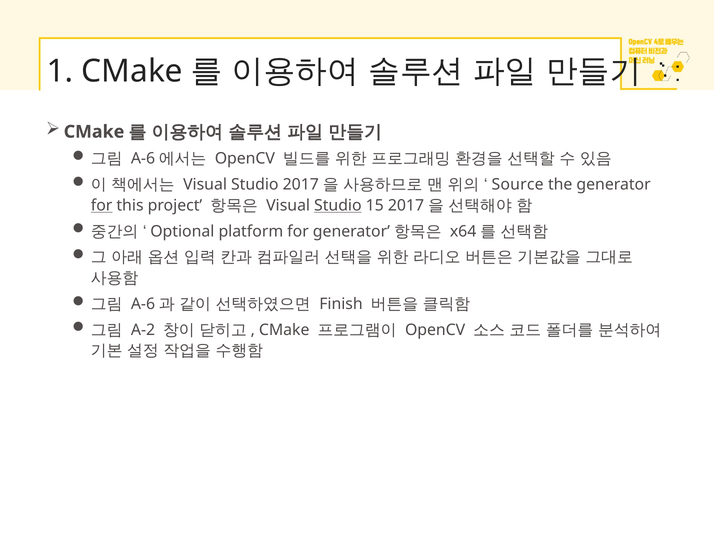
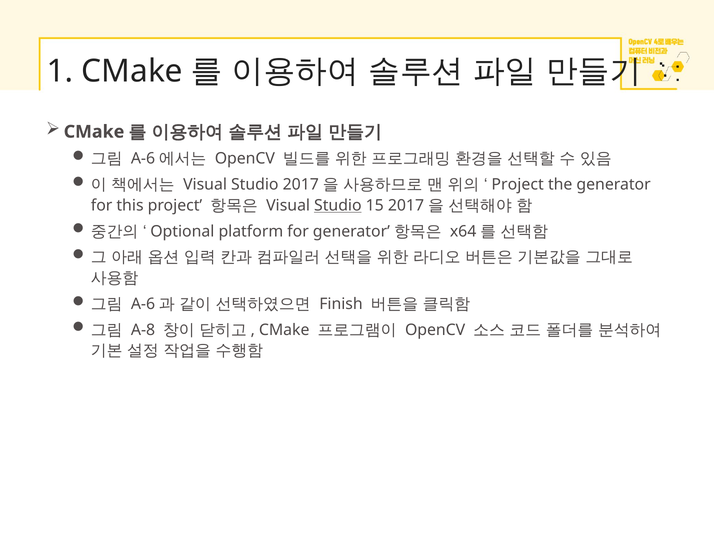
Source at (518, 184): Source -> Project
for at (102, 205) underline: present -> none
A-2: A-2 -> A-8
